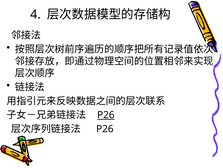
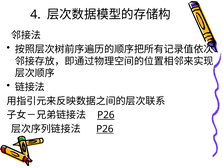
P26 at (105, 128) underline: none -> present
